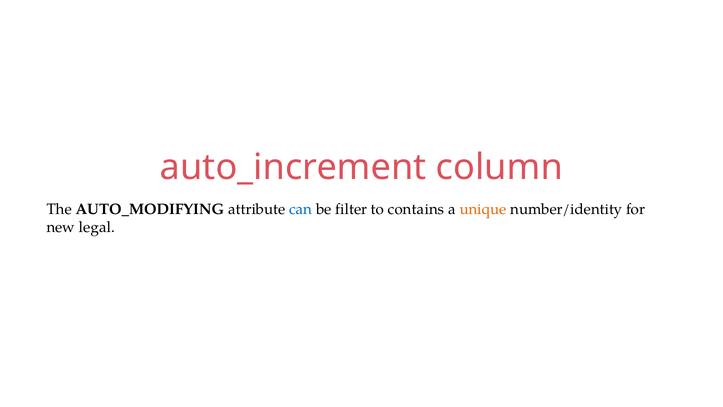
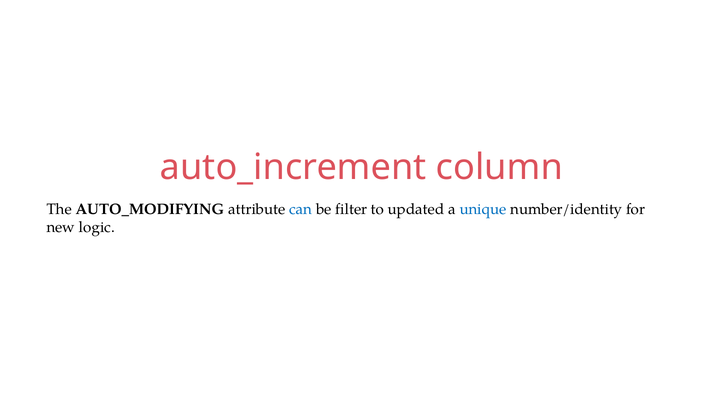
contains: contains -> updated
unique colour: orange -> blue
legal: legal -> logic
